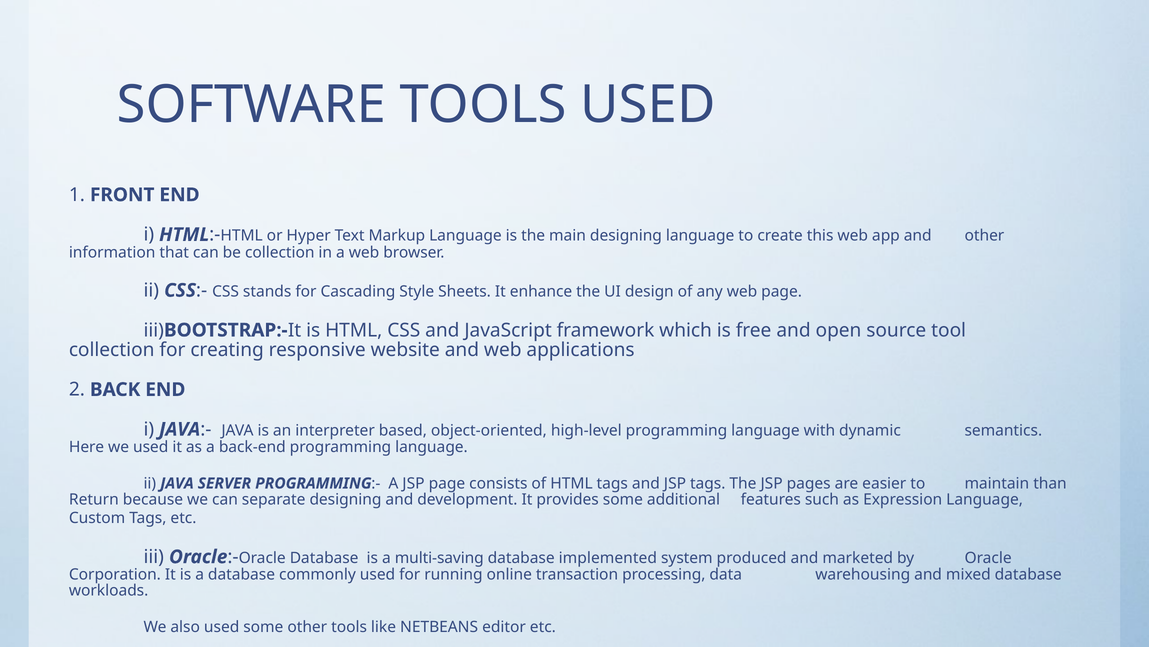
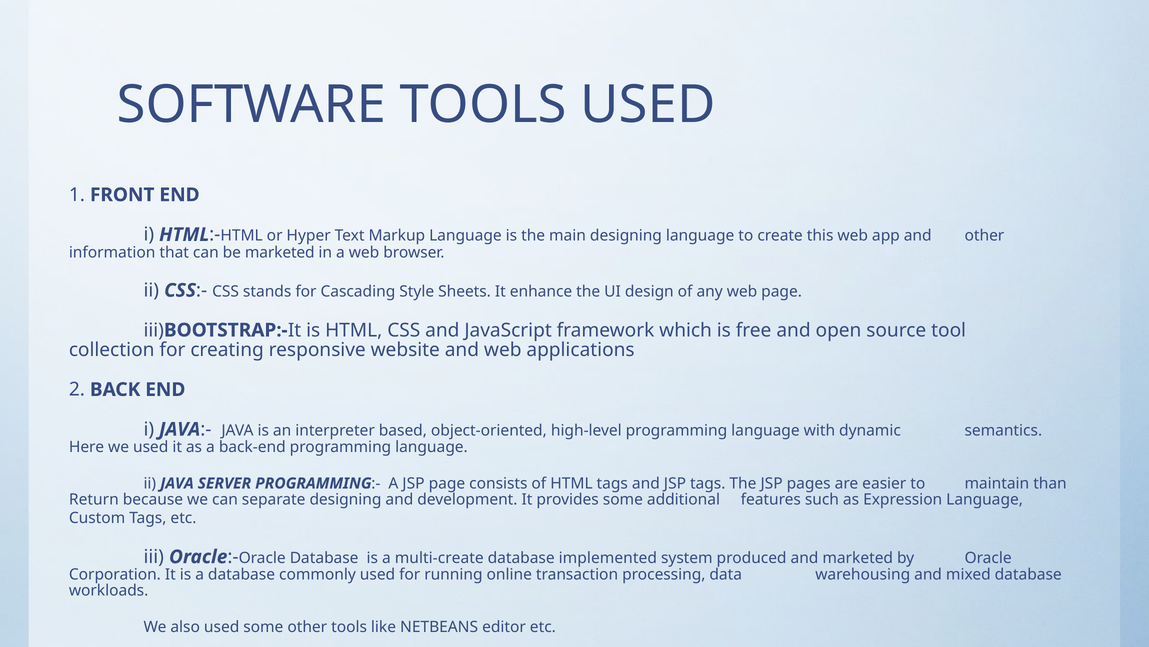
be collection: collection -> marketed
multi-saving: multi-saving -> multi-create
